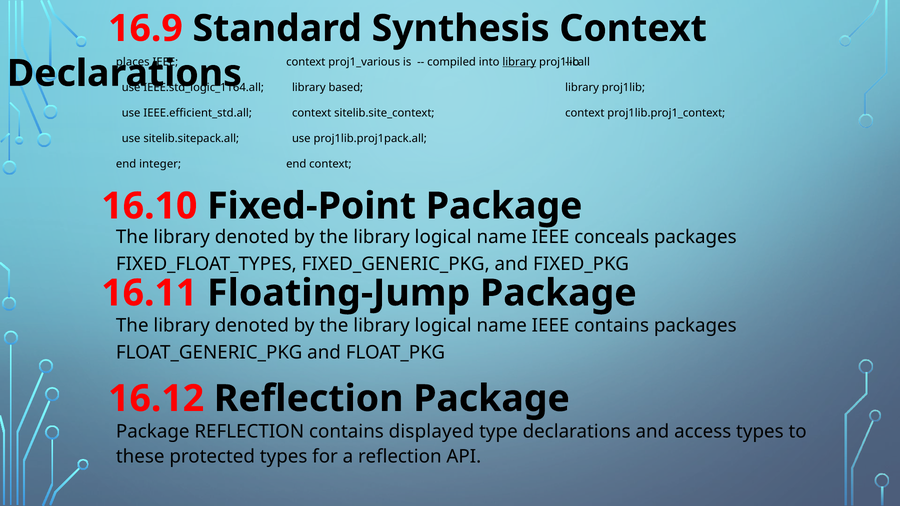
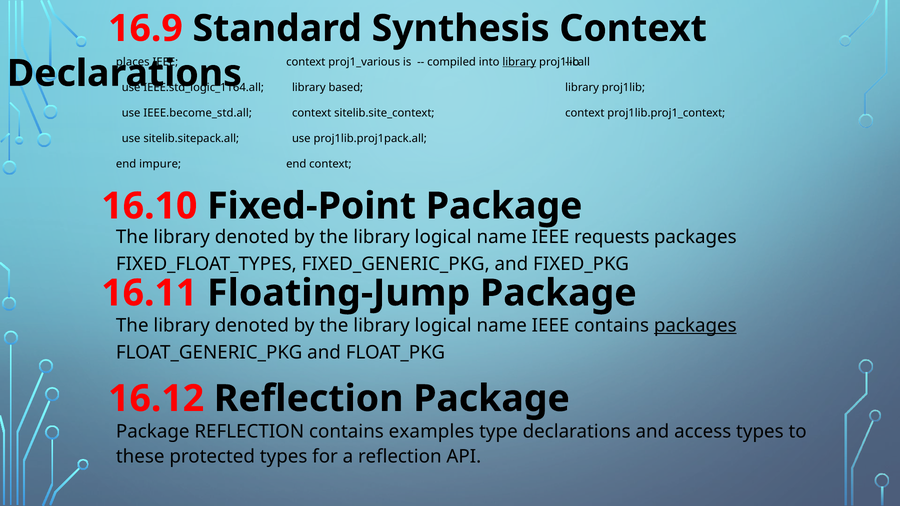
IEEE.efficient_std.all: IEEE.efficient_std.all -> IEEE.become_std.all
integer: integer -> impure
conceals: conceals -> requests
packages at (695, 326) underline: none -> present
displayed: displayed -> examples
